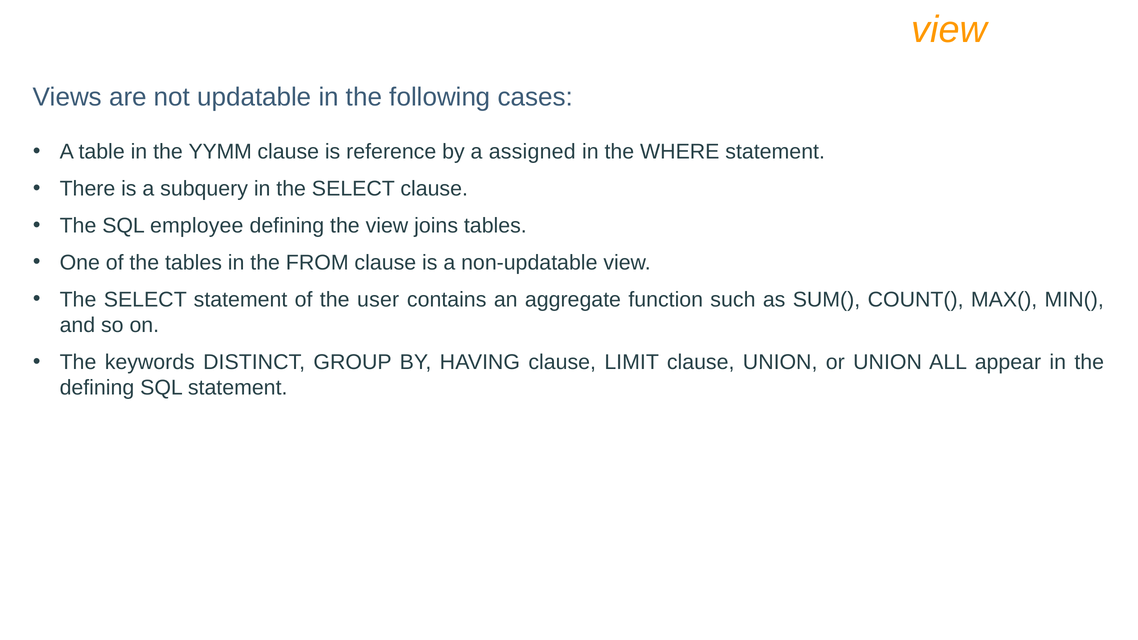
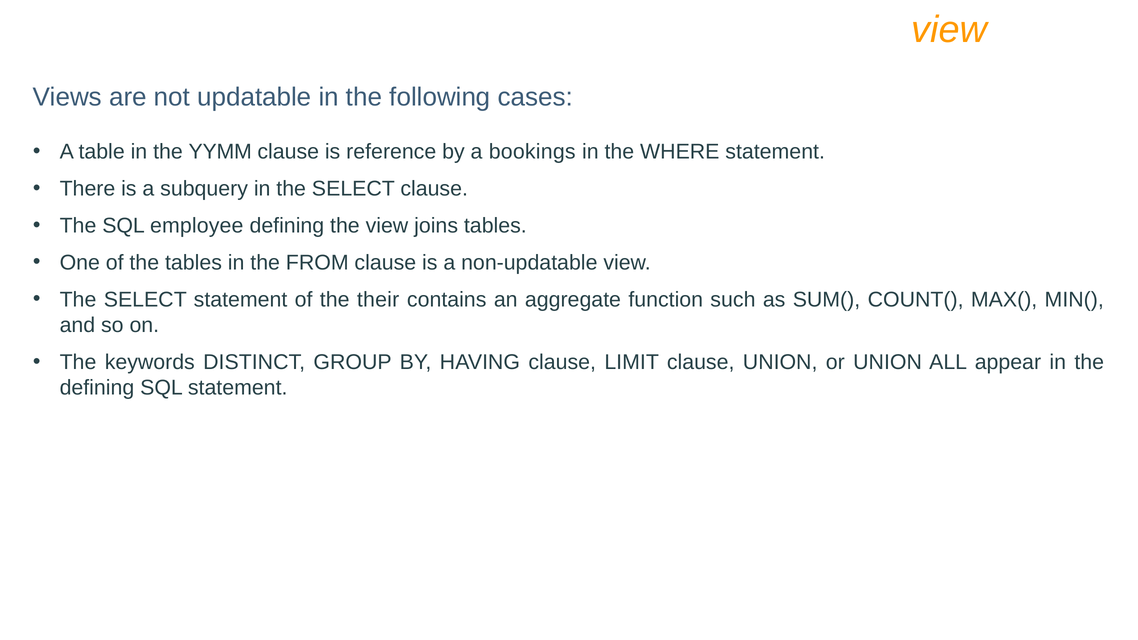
assigned: assigned -> bookings
user: user -> their
